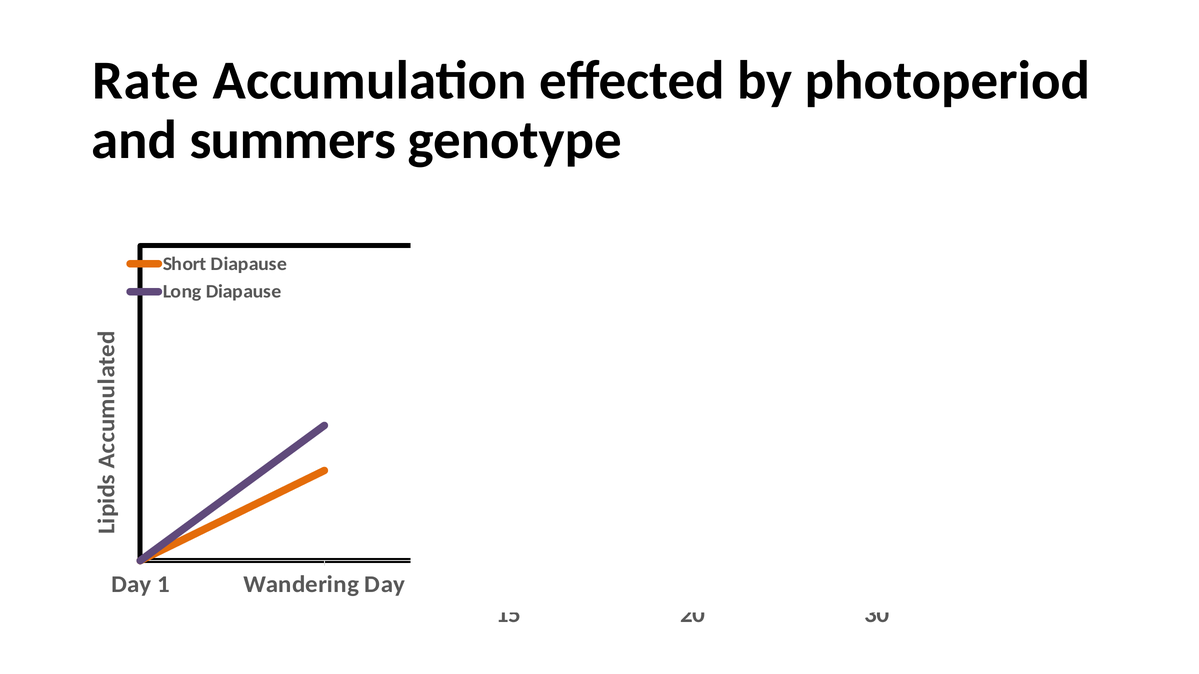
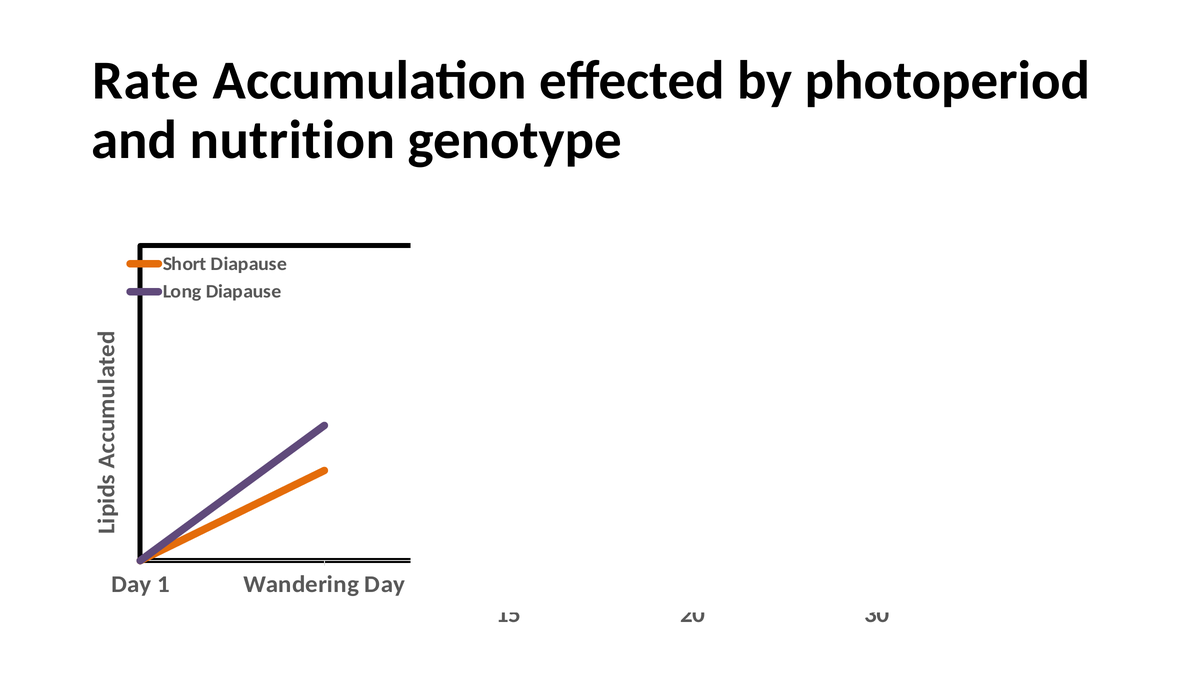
summers: summers -> nutrition
